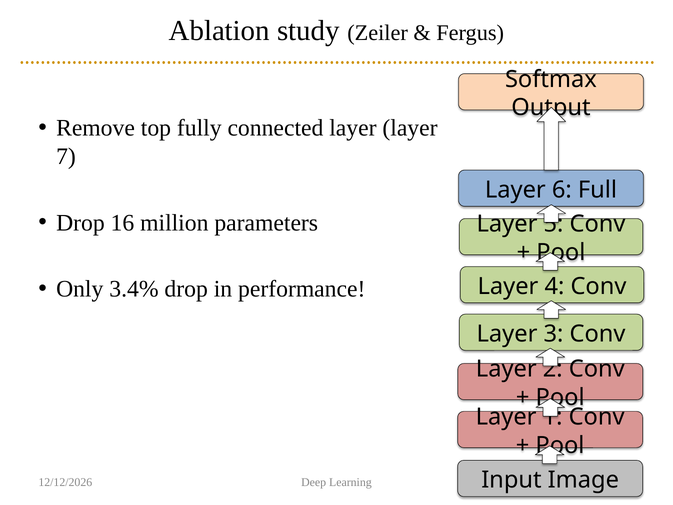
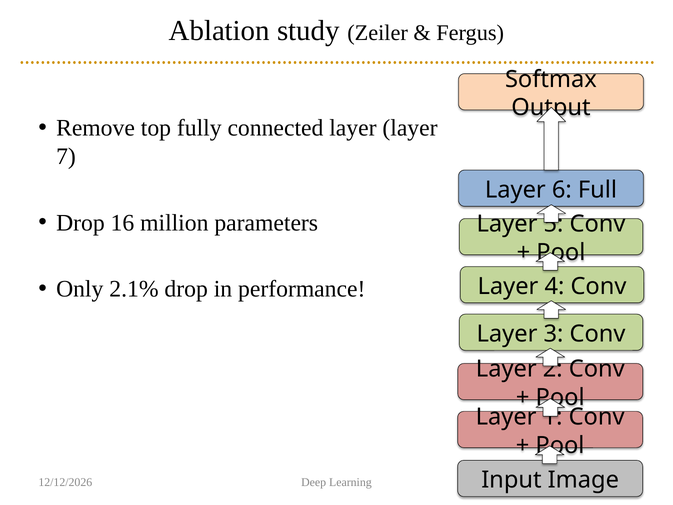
3.4%: 3.4% -> 2.1%
